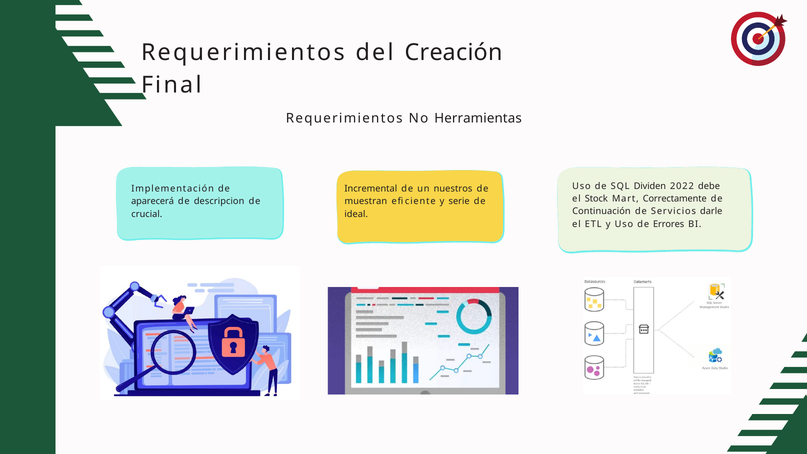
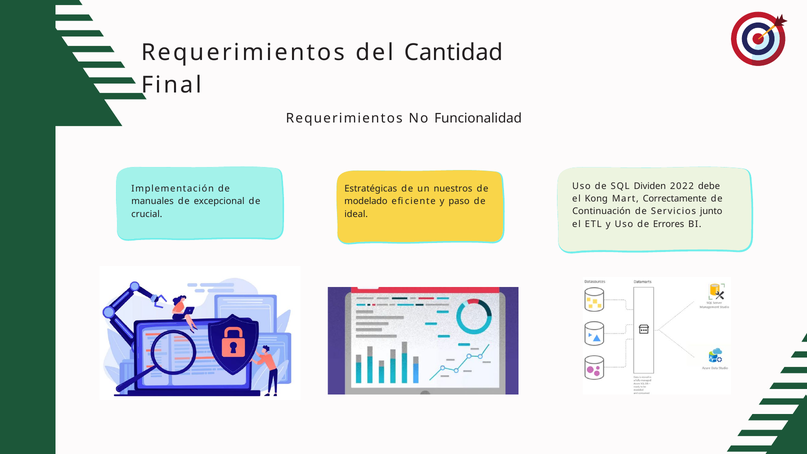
Creación: Creación -> Cantidad
Herramientas: Herramientas -> Funcionalidad
Incremental: Incremental -> Estratégicas
Stock: Stock -> Kong
aparecerá: aparecerá -> manuales
descripcion: descripcion -> excepcional
muestran: muestran -> modelado
serie: serie -> paso
darle: darle -> junto
